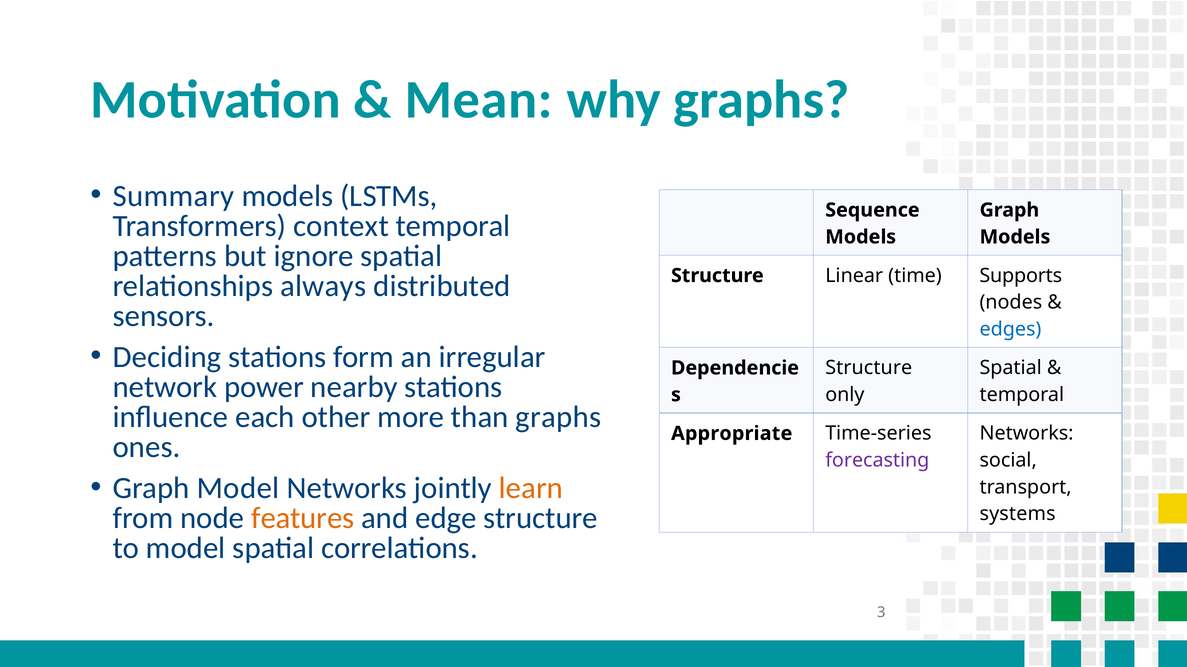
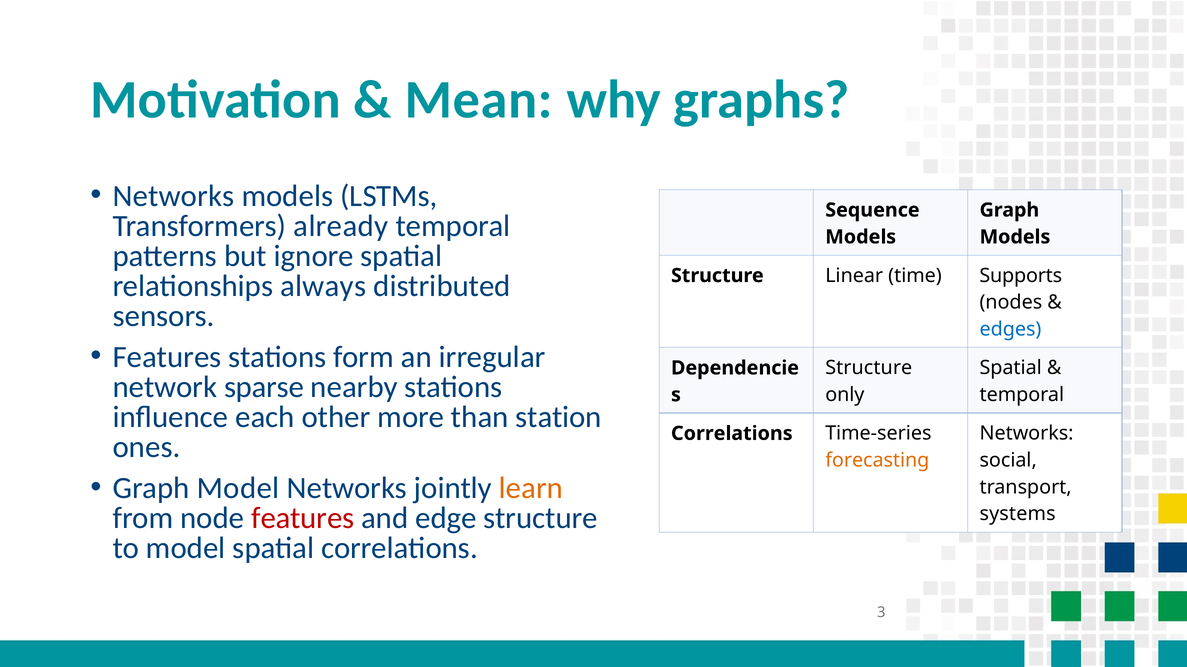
Summary at (174, 196): Summary -> Networks
context: context -> already
Deciding at (167, 357): Deciding -> Features
power: power -> sparse
than graphs: graphs -> station
Appropriate at (732, 434): Appropriate -> Correlations
forecasting colour: purple -> orange
features at (303, 519) colour: orange -> red
